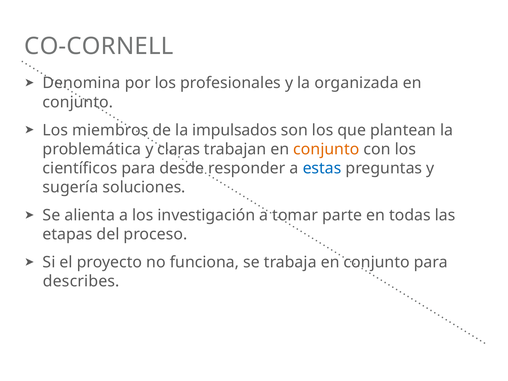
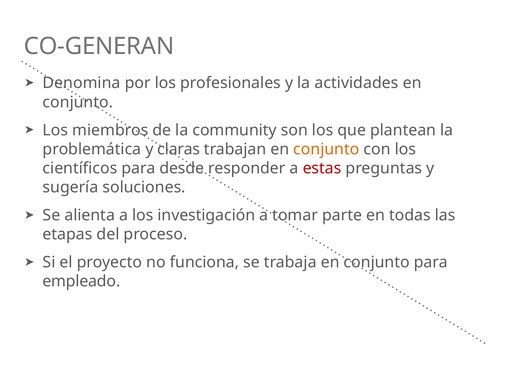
CO-CORNELL: CO-CORNELL -> CO-GENERAN
organizada: organizada -> actividades
impulsados: impulsados -> community
estas colour: blue -> red
describes: describes -> empleado
